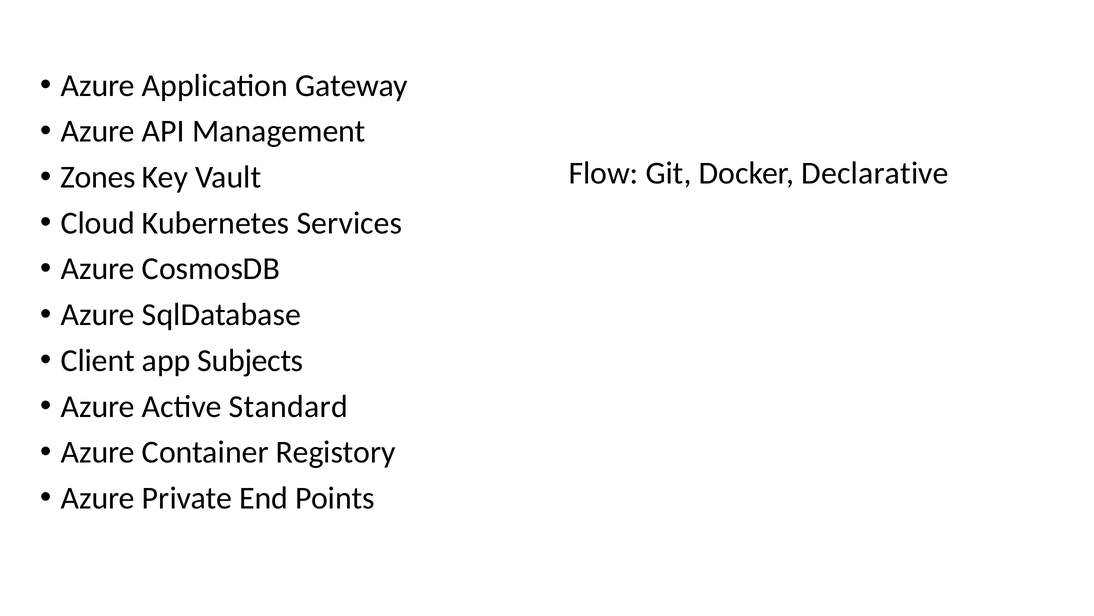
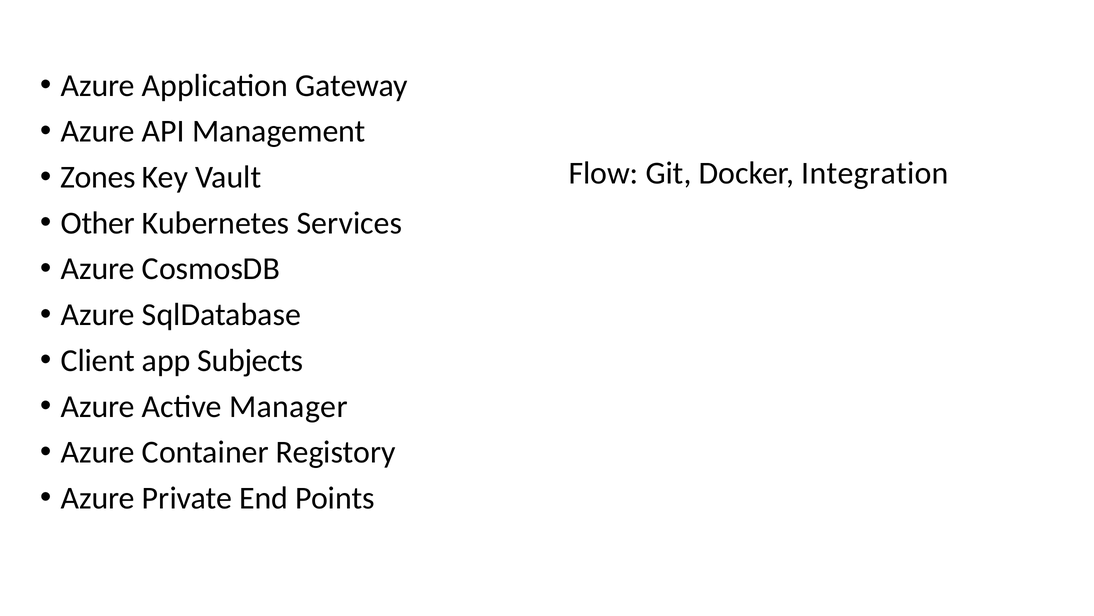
Declarative: Declarative -> Integration
Cloud: Cloud -> Other
Standard: Standard -> Manager
